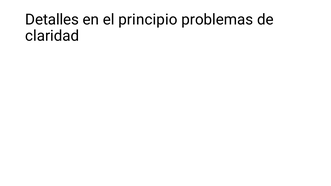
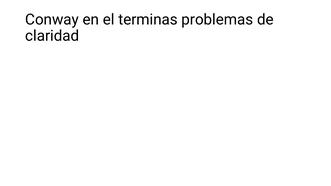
Detalles: Detalles -> Conway
principio: principio -> terminas
